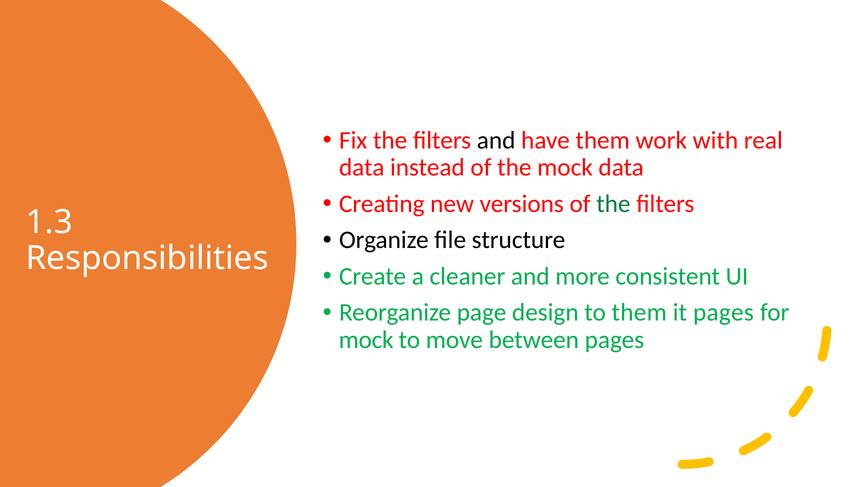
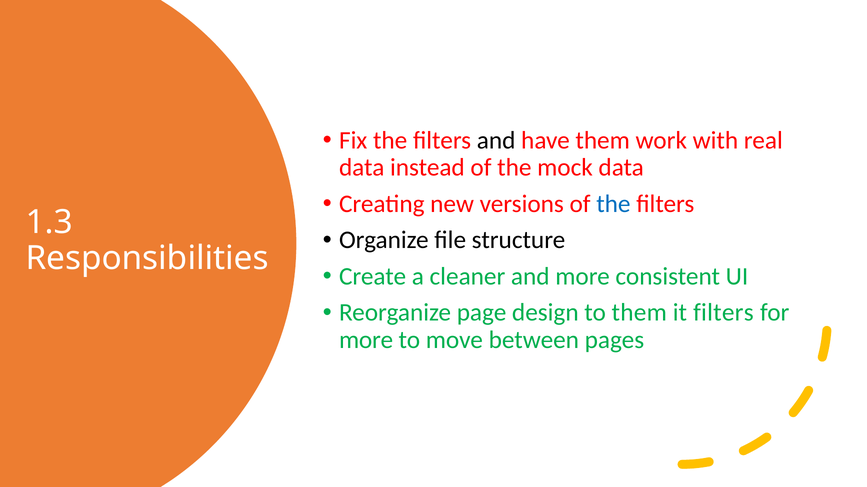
the at (613, 204) colour: green -> blue
it pages: pages -> filters
mock at (366, 340): mock -> more
